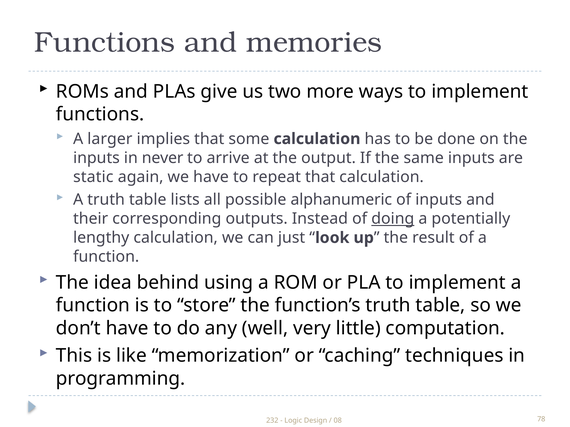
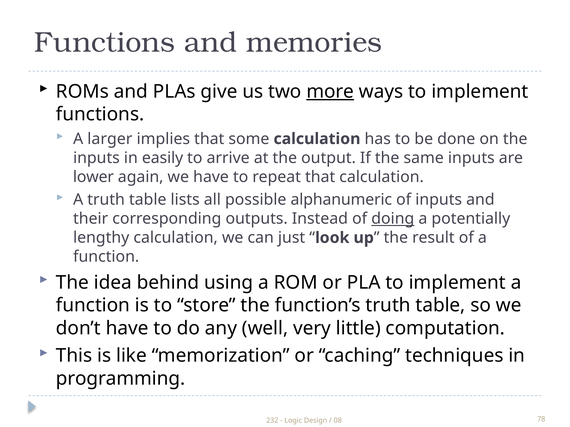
more underline: none -> present
never: never -> easily
static: static -> lower
